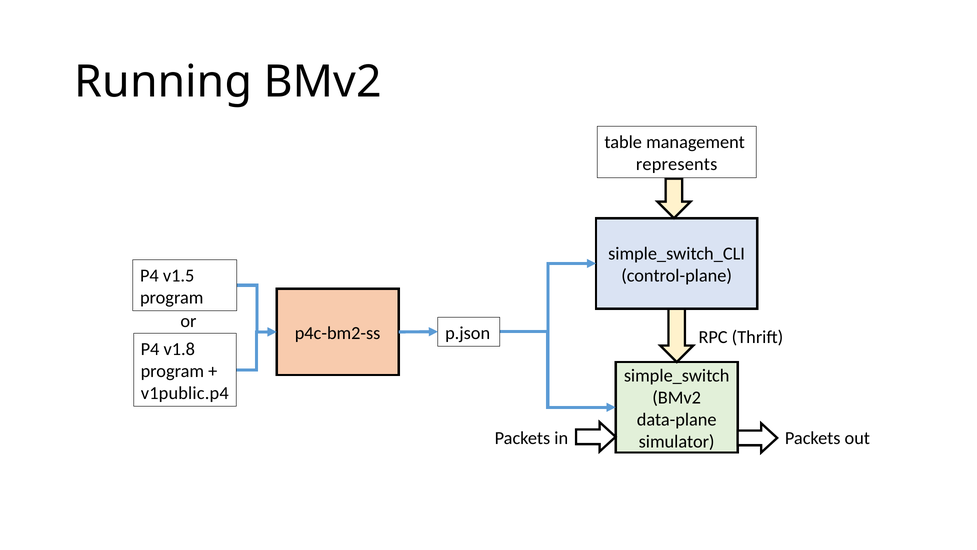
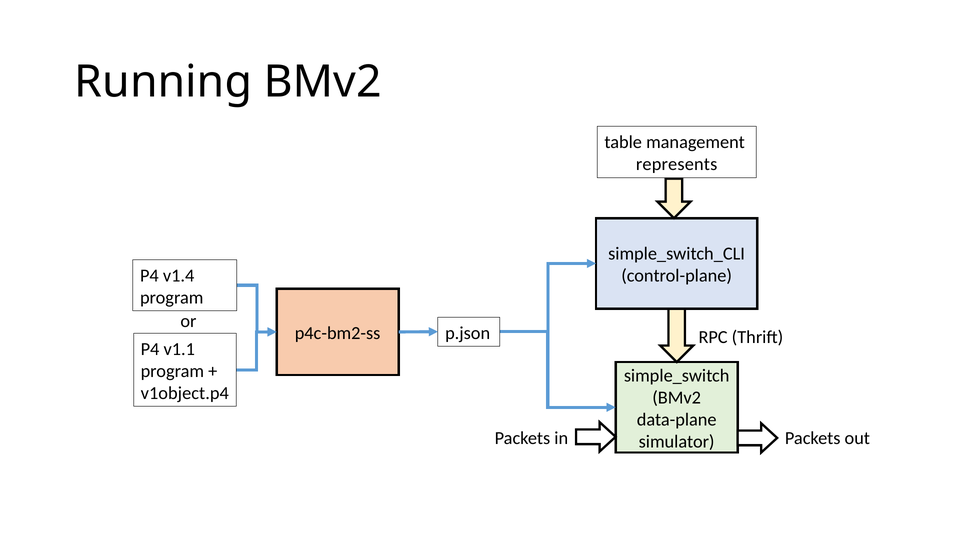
v1.5: v1.5 -> v1.4
v1.8: v1.8 -> v1.1
v1public.p4: v1public.p4 -> v1object.p4
